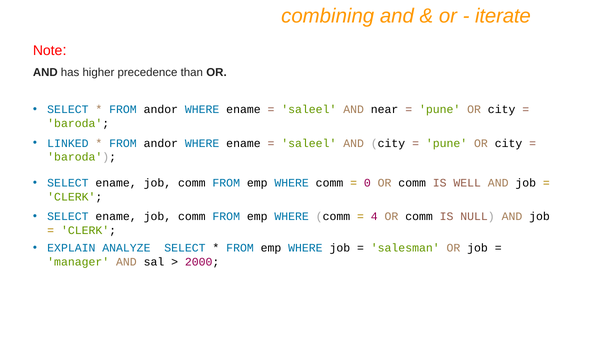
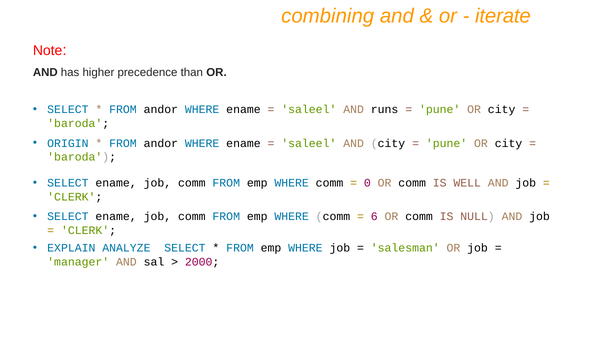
near: near -> runs
LINKED: LINKED -> ORIGIN
4: 4 -> 6
